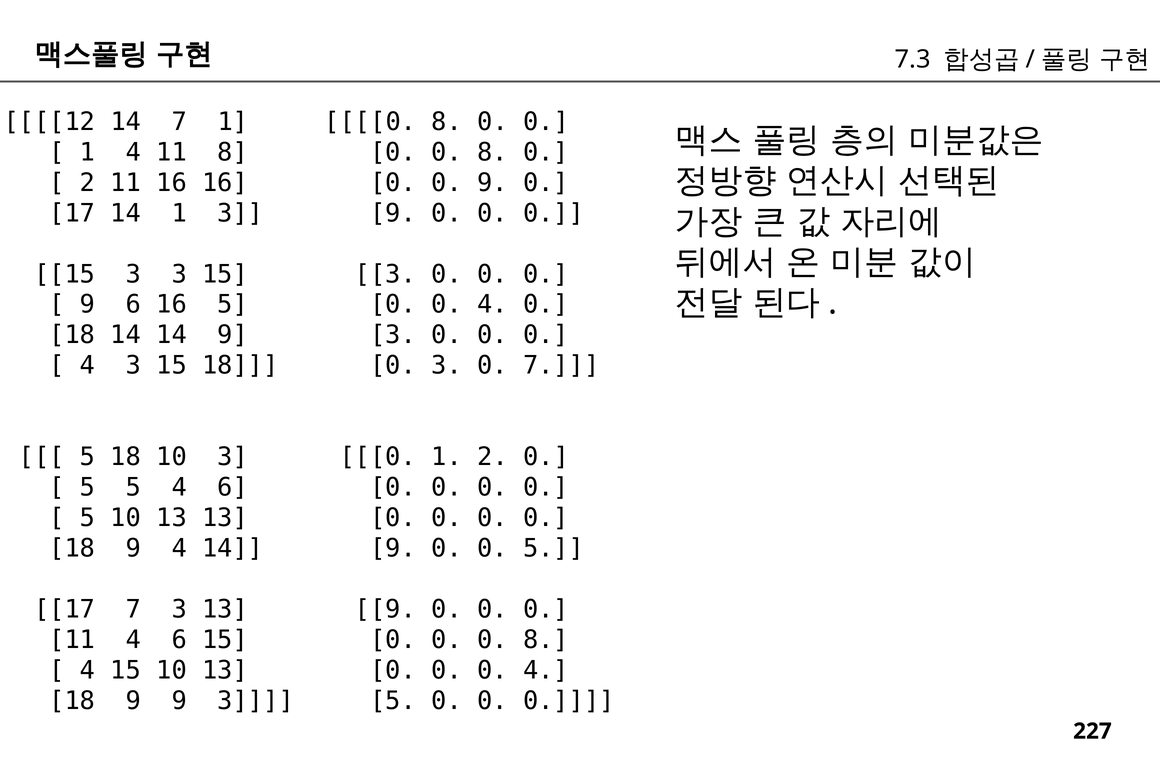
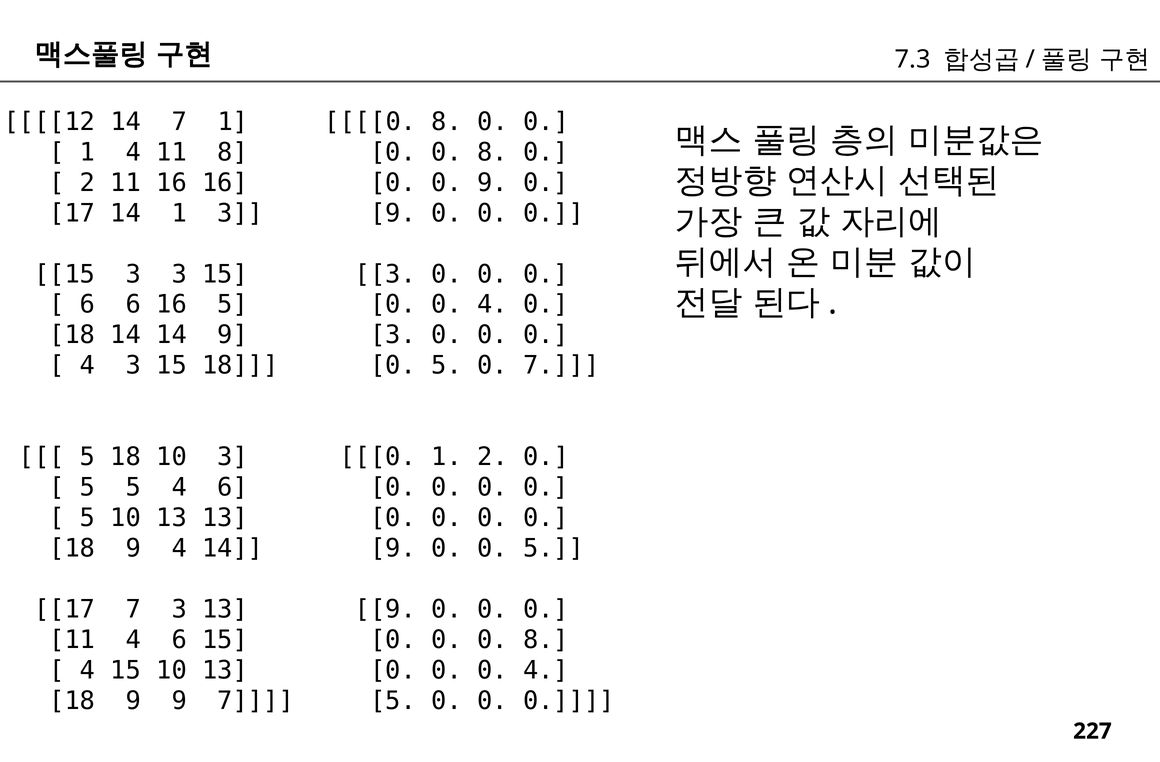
9 at (88, 305): 9 -> 6
3 at (447, 366): 3 -> 5
9 3: 3 -> 7
